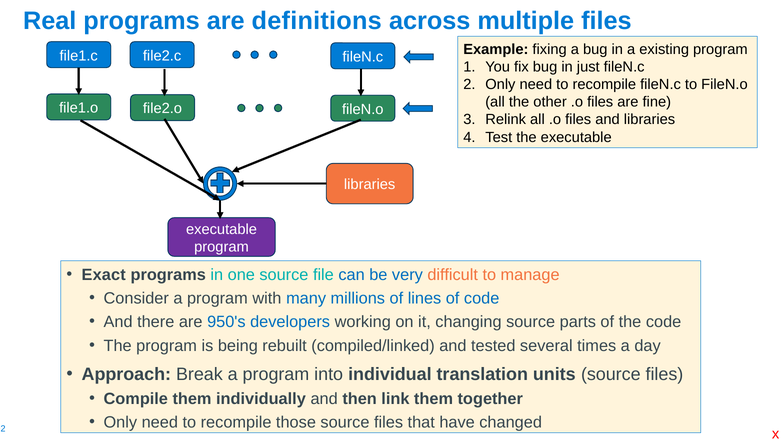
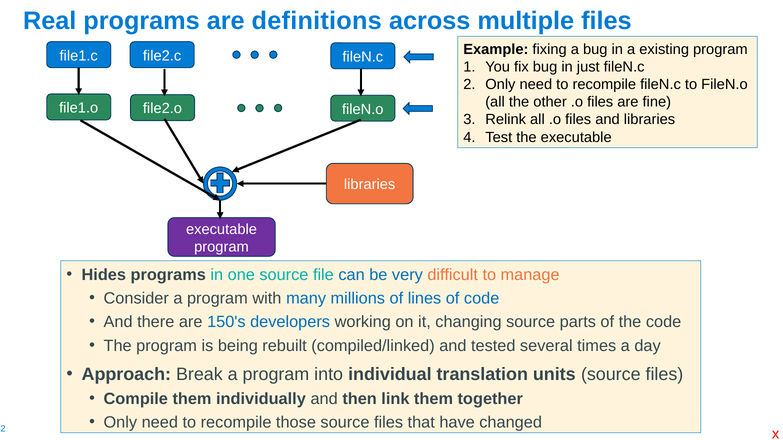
Exact: Exact -> Hides
950's: 950's -> 150's
